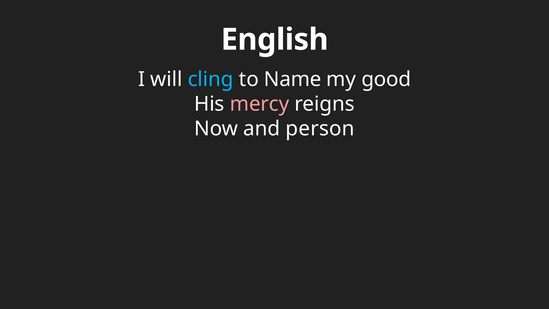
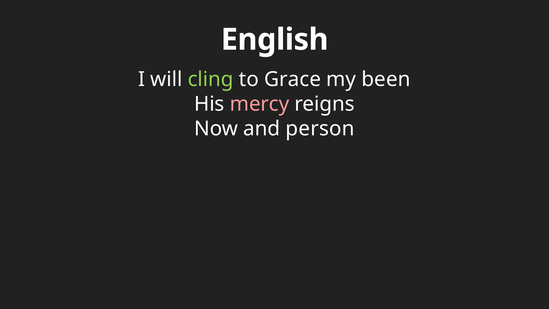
cling colour: light blue -> light green
Name: Name -> Grace
good: good -> been
